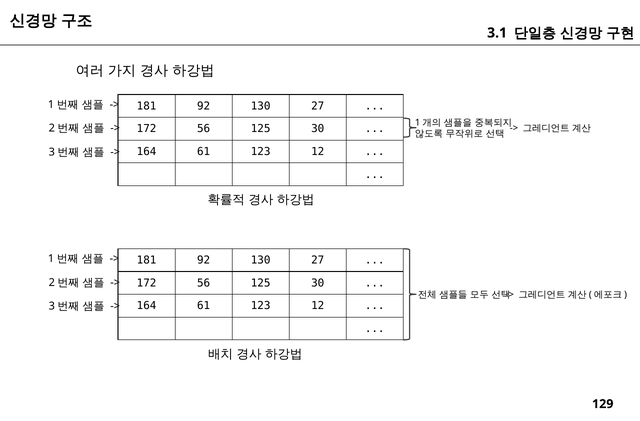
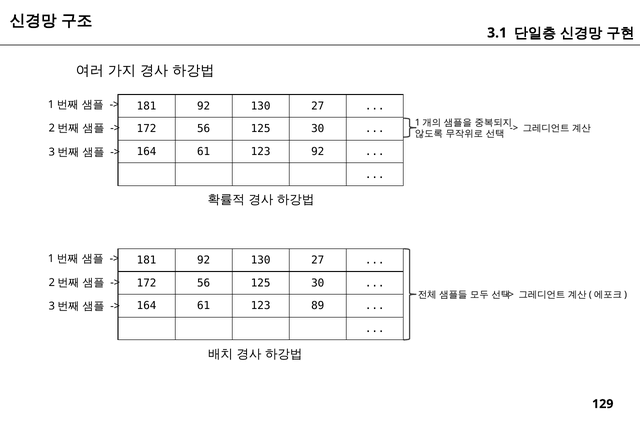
12 at (318, 151): 12 -> 92
12 at (318, 305): 12 -> 89
